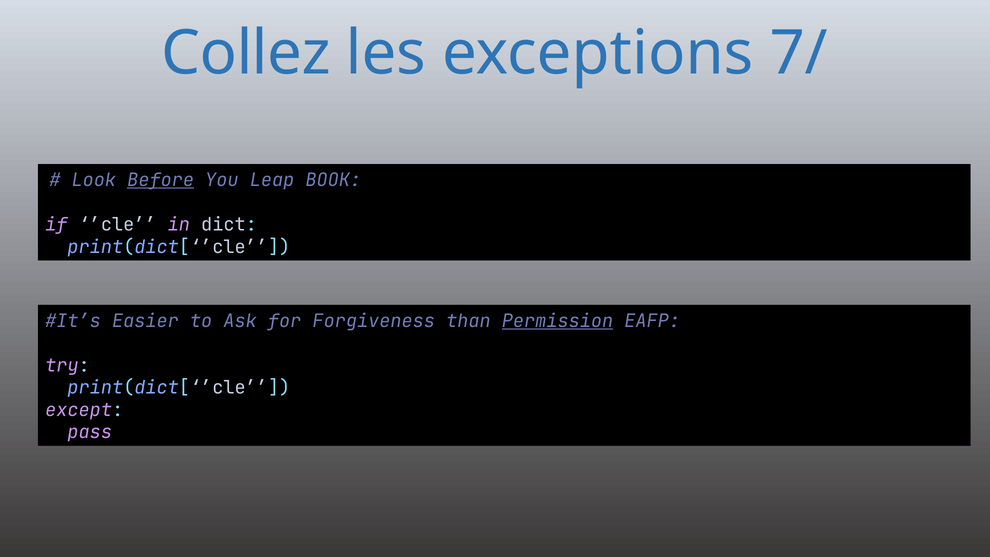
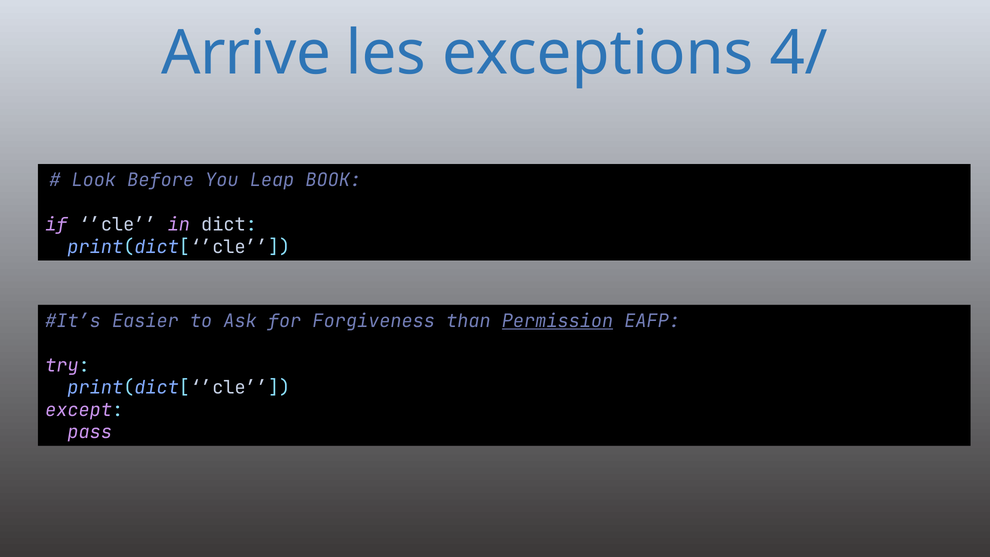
Collez: Collez -> Arrive
7/: 7/ -> 4/
Before underline: present -> none
